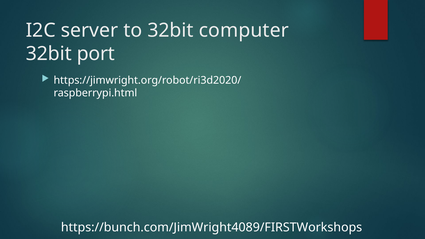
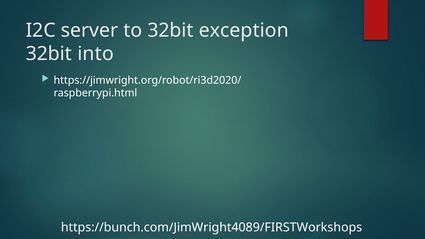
computer: computer -> exception
port: port -> into
